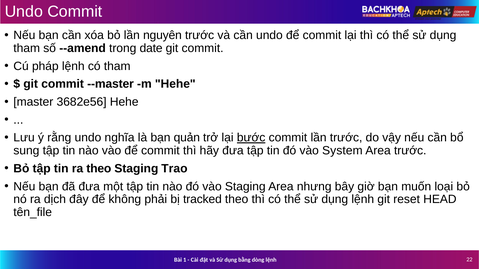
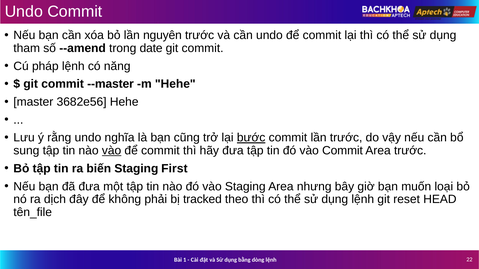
có tham: tham -> năng
quản: quản -> cũng
vào at (112, 151) underline: none -> present
vào System: System -> Commit
ra theo: theo -> biến
Trao: Trao -> First
